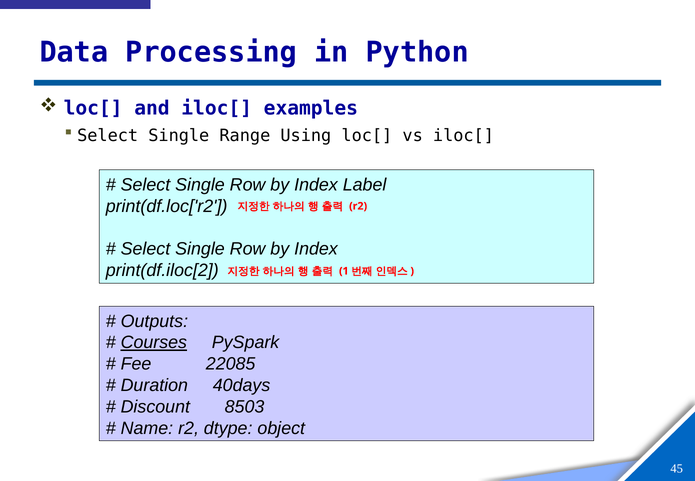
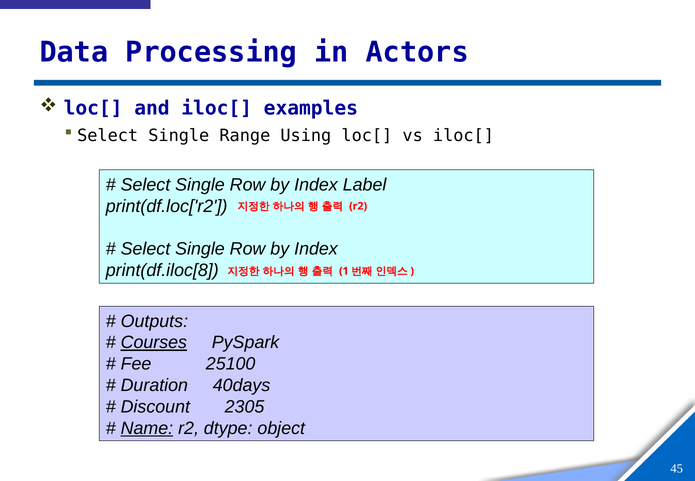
Python: Python -> Actors
print(df.iloc[2: print(df.iloc[2 -> print(df.iloc[8
22085: 22085 -> 25100
8503: 8503 -> 2305
Name underline: none -> present
